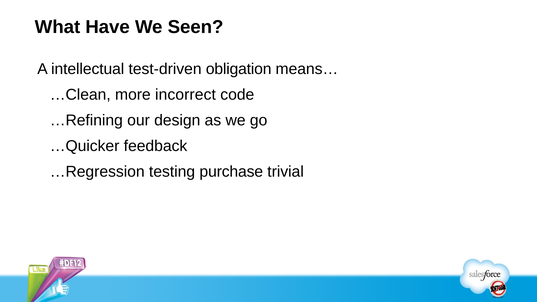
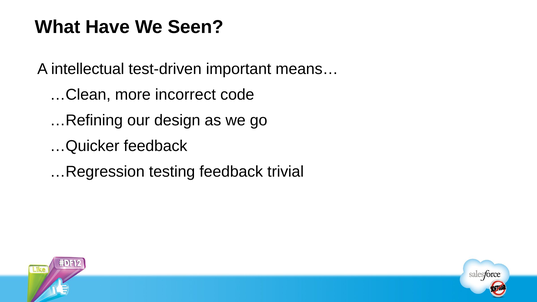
obligation: obligation -> important
testing purchase: purchase -> feedback
